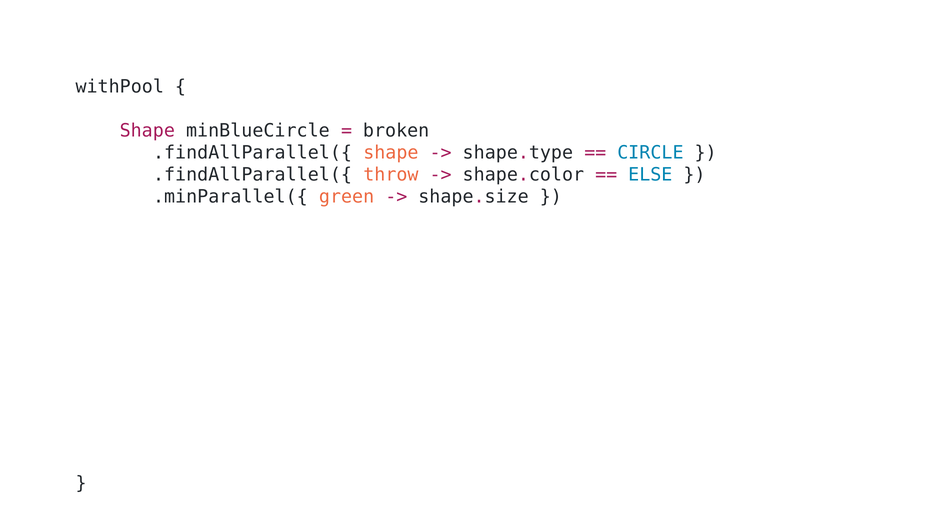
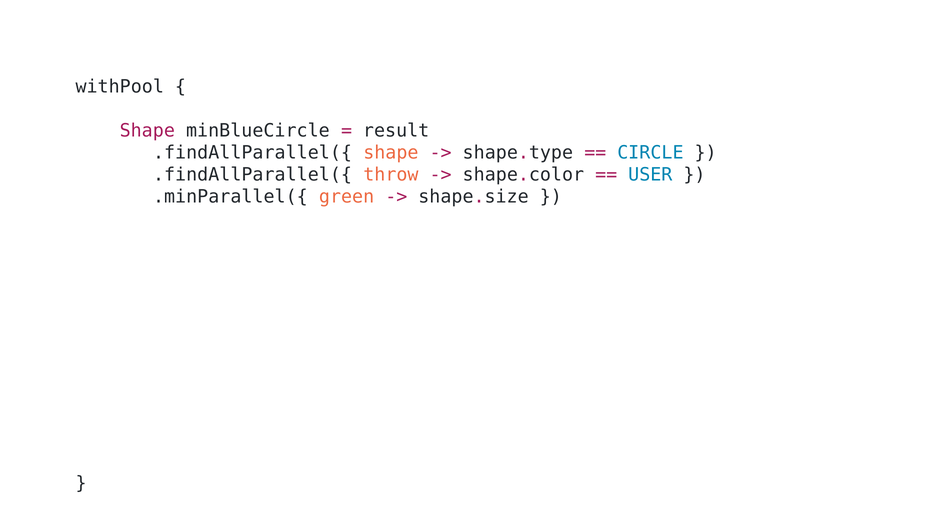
broken: broken -> result
ELSE: ELSE -> USER
